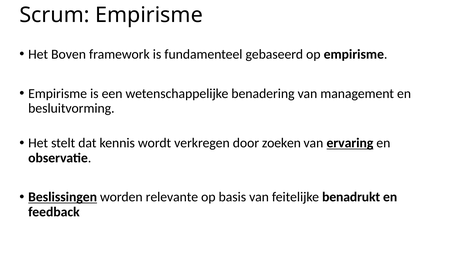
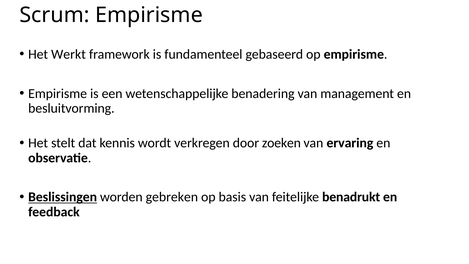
Boven: Boven -> Werkt
ervaring underline: present -> none
relevante: relevante -> gebreken
